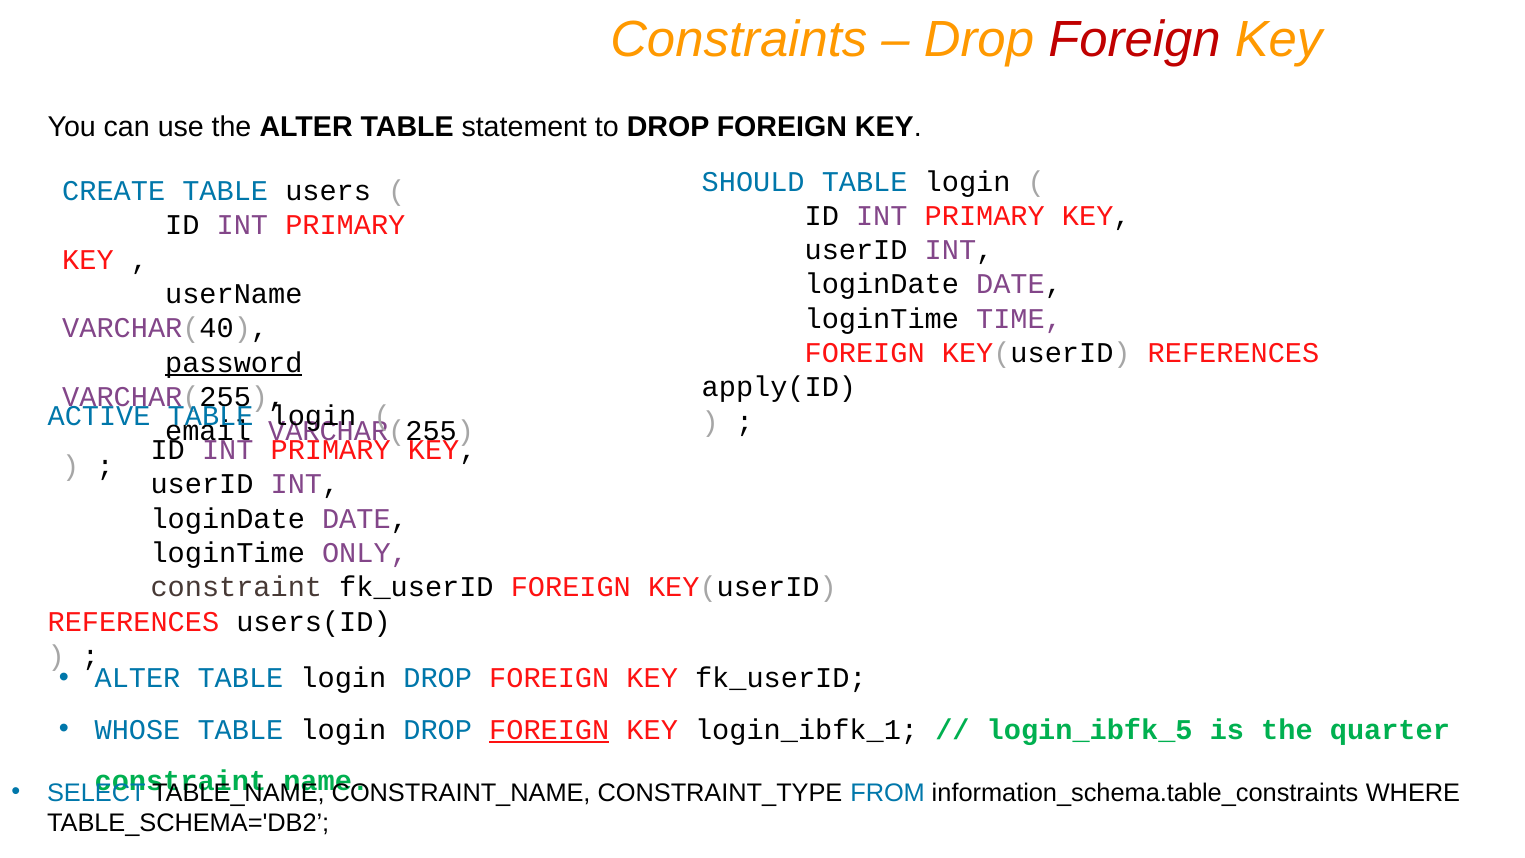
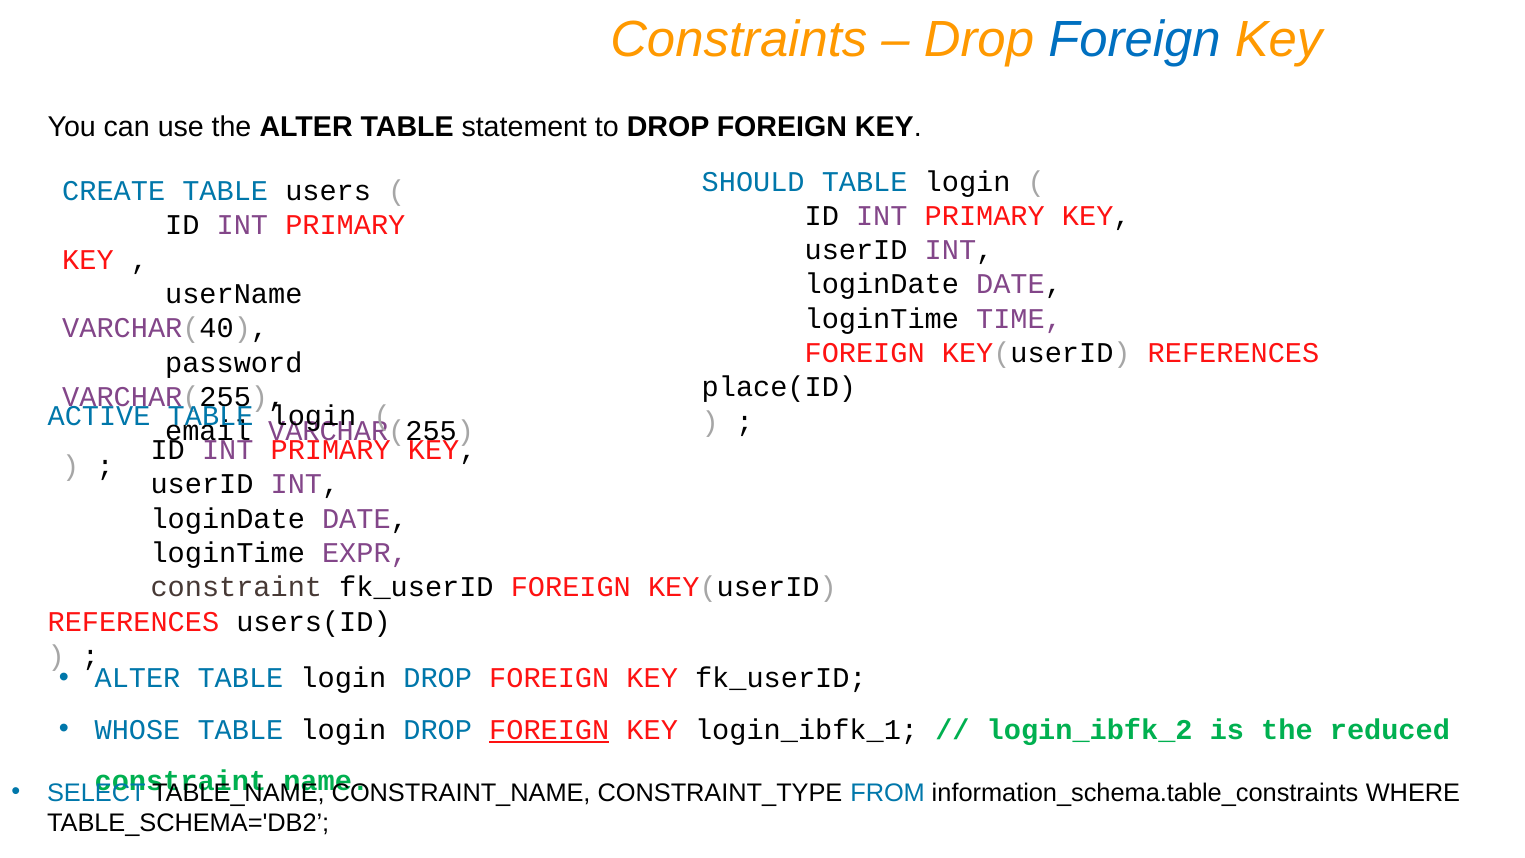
Foreign at (1134, 40) colour: red -> blue
password underline: present -> none
apply(ID: apply(ID -> place(ID
ONLY: ONLY -> EXPR
login_ibfk_5: login_ibfk_5 -> login_ibfk_2
quarter: quarter -> reduced
